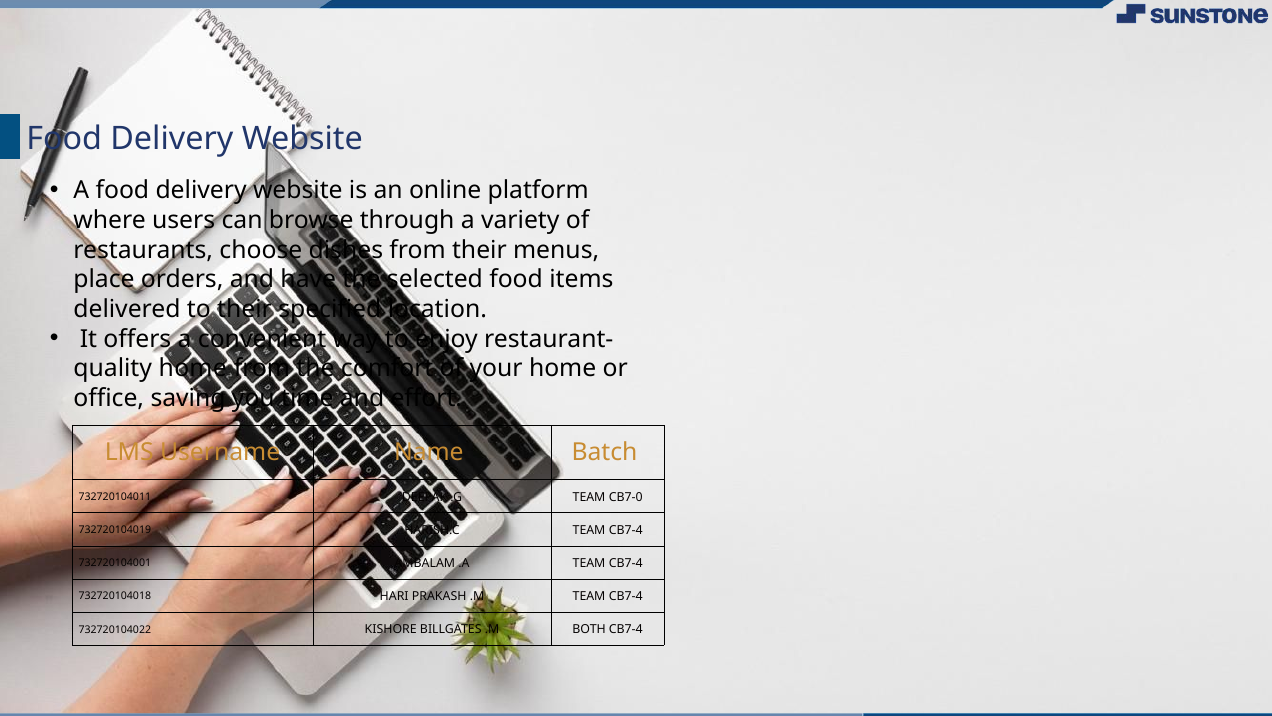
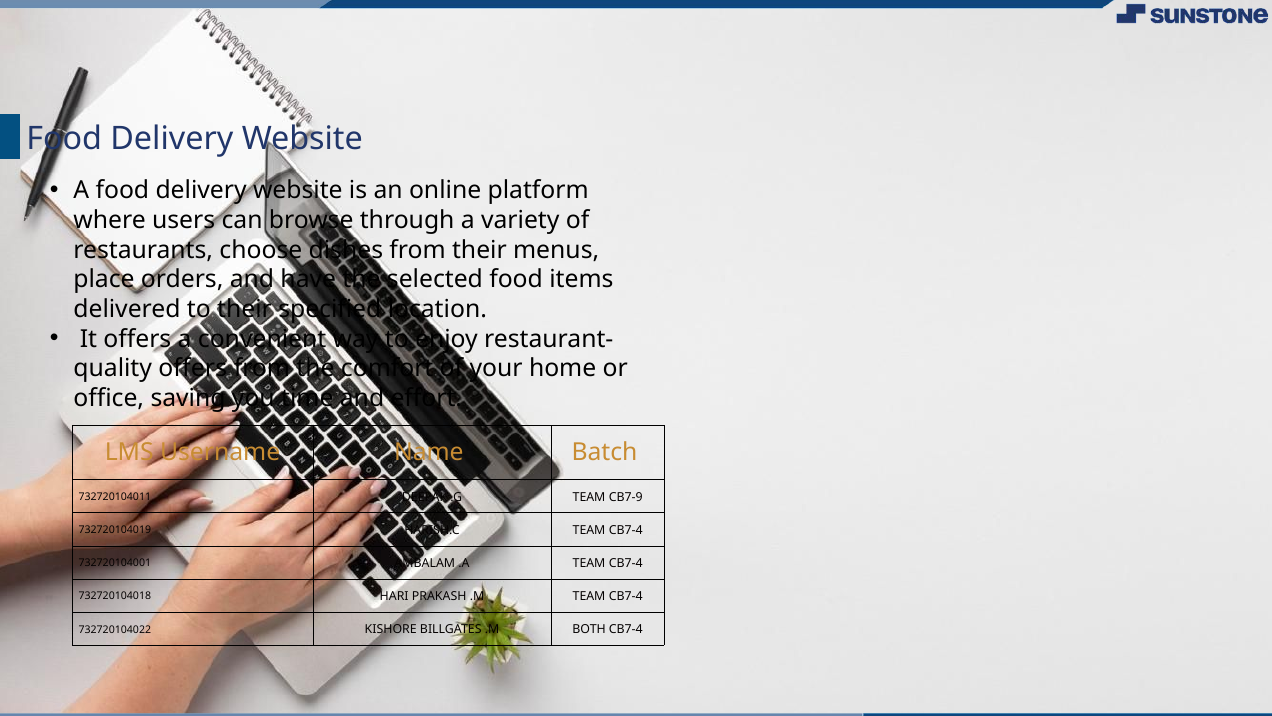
home at (193, 369): home -> offers
CB7-0: CB7-0 -> CB7-9
